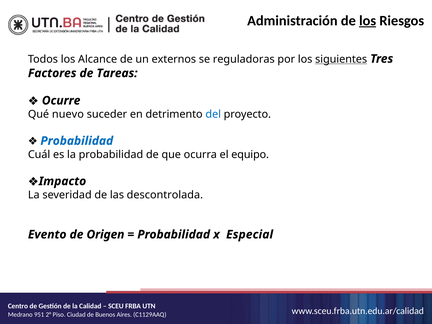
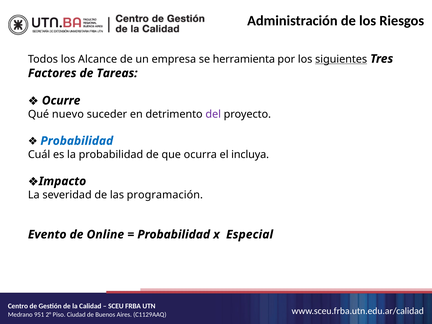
los at (368, 21) underline: present -> none
externos: externos -> empresa
reguladoras: reguladoras -> herramienta
del colour: blue -> purple
equipo: equipo -> incluya
descontrolada: descontrolada -> programación
Origen: Origen -> Online
